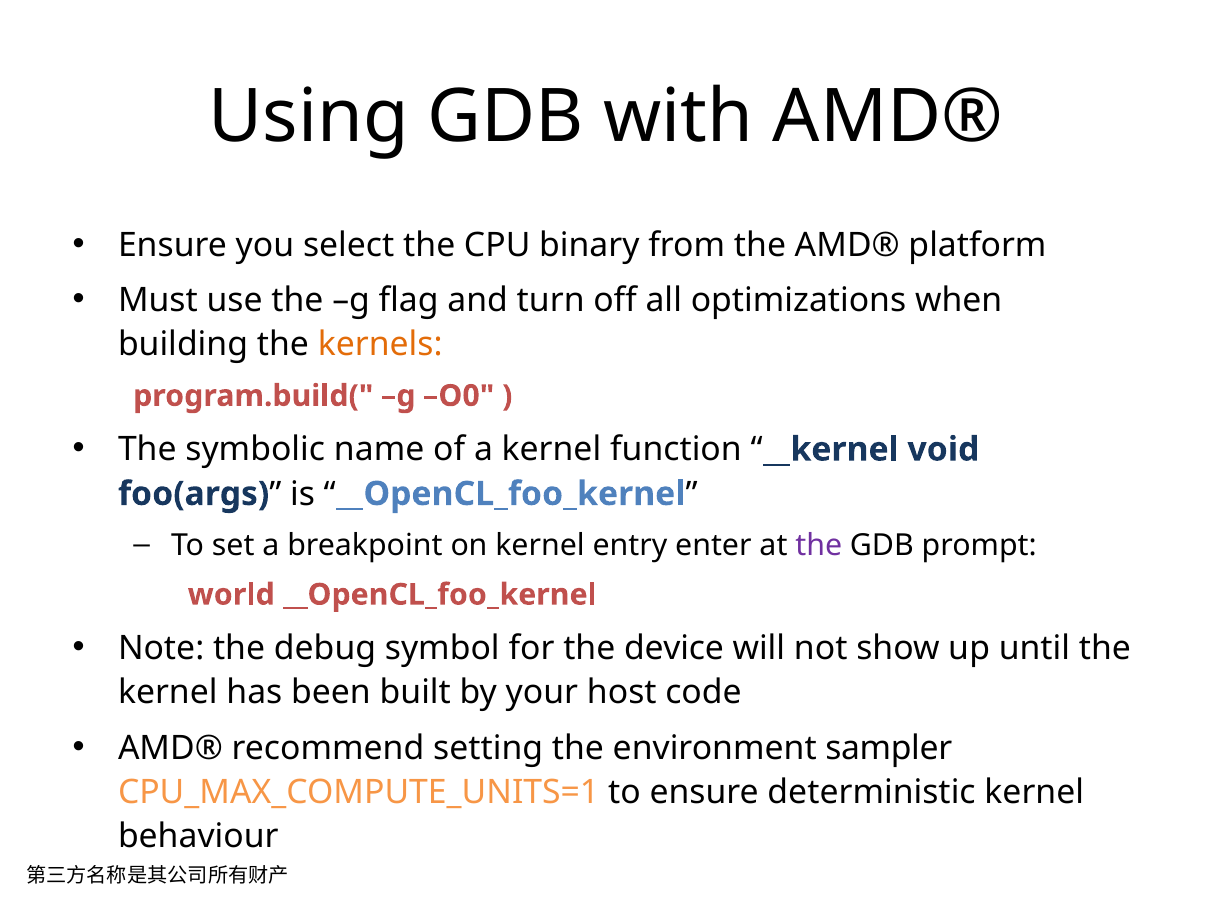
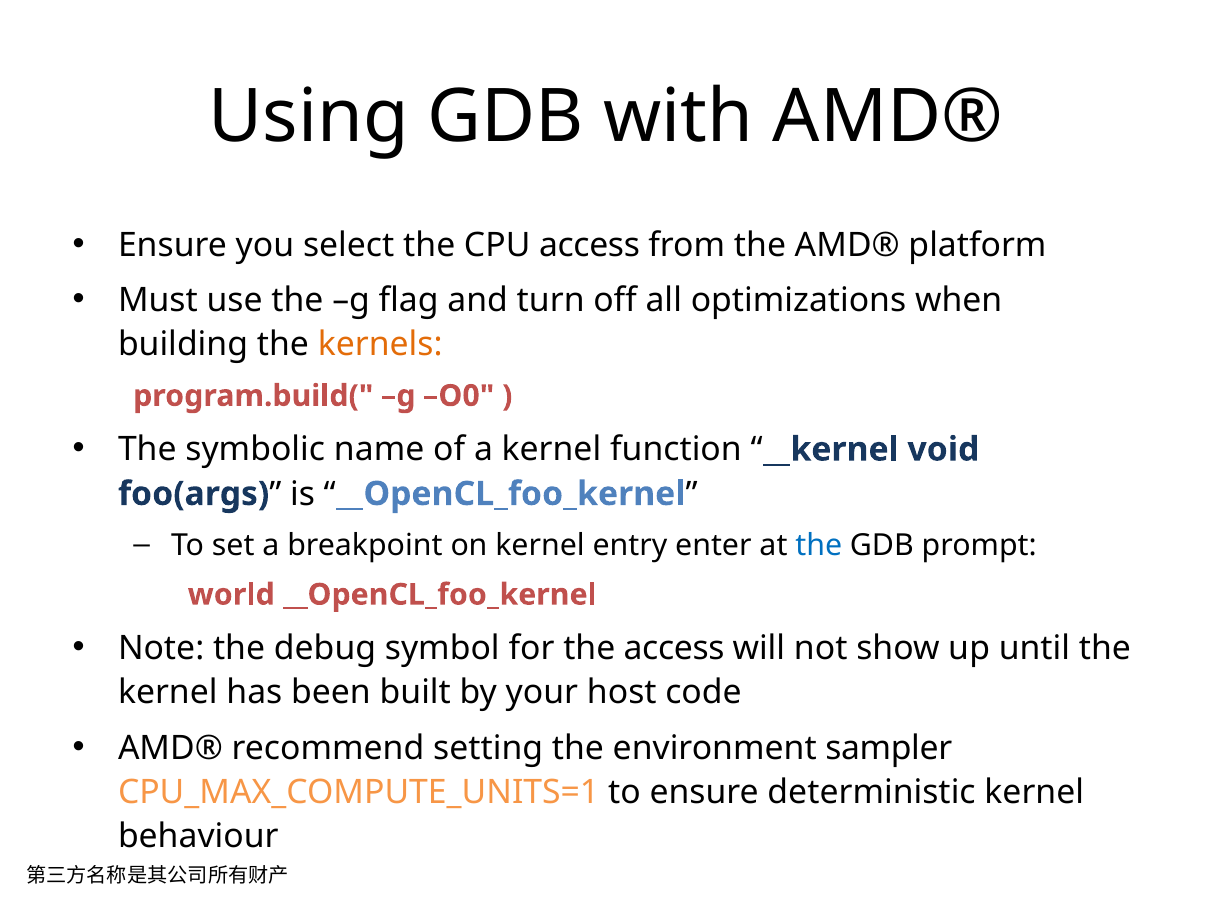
CPU binary: binary -> access
the at (819, 545) colour: purple -> blue
the device: device -> access
